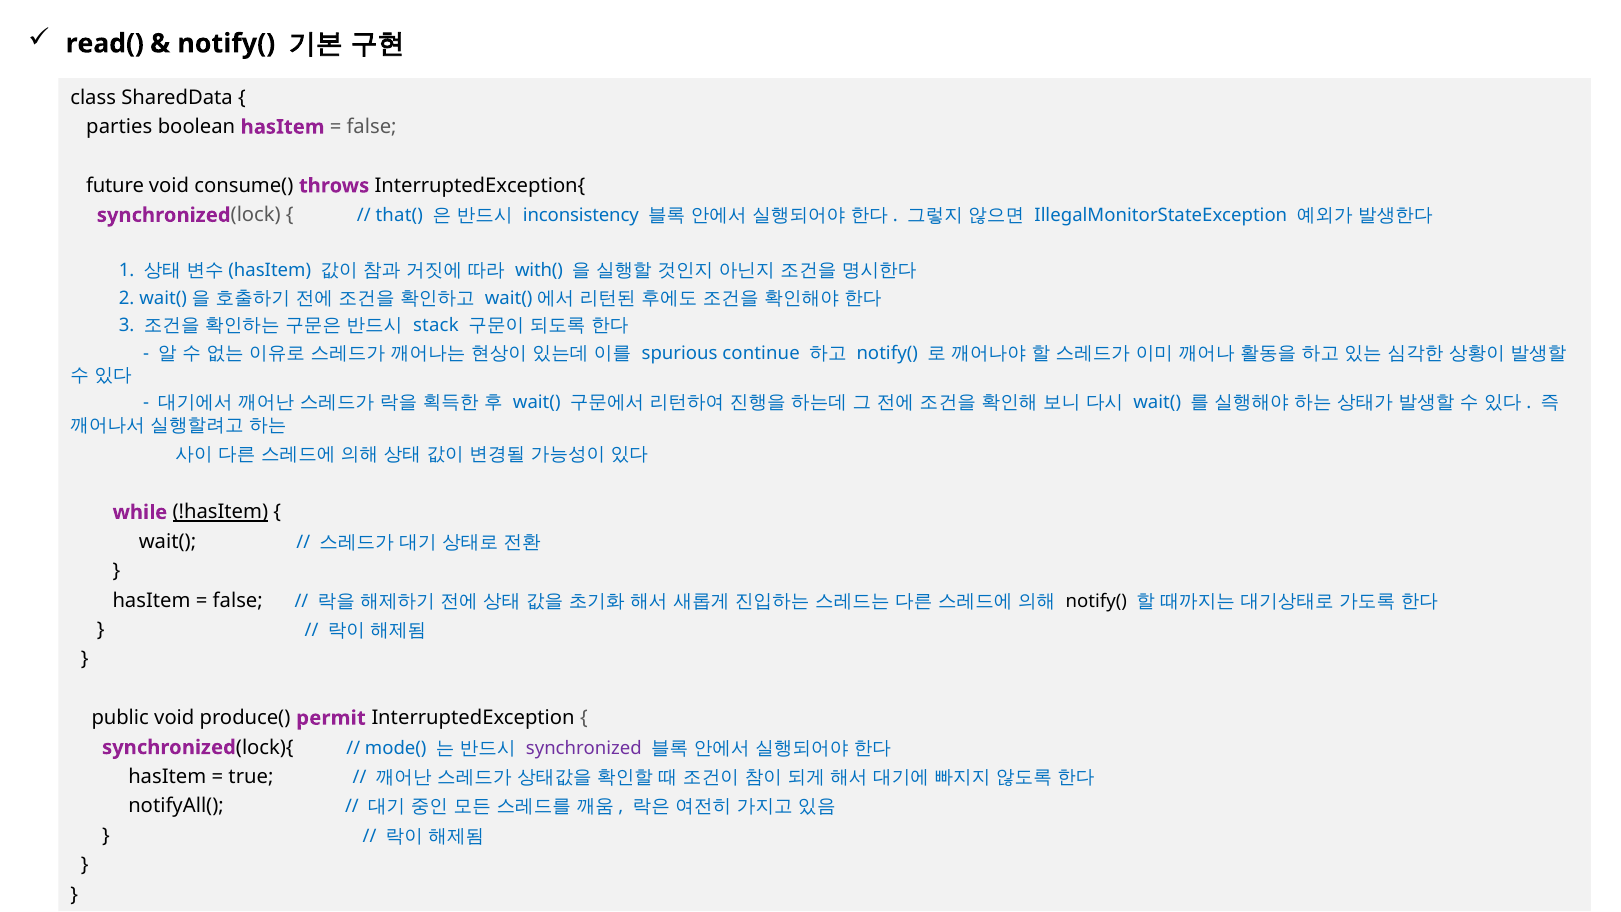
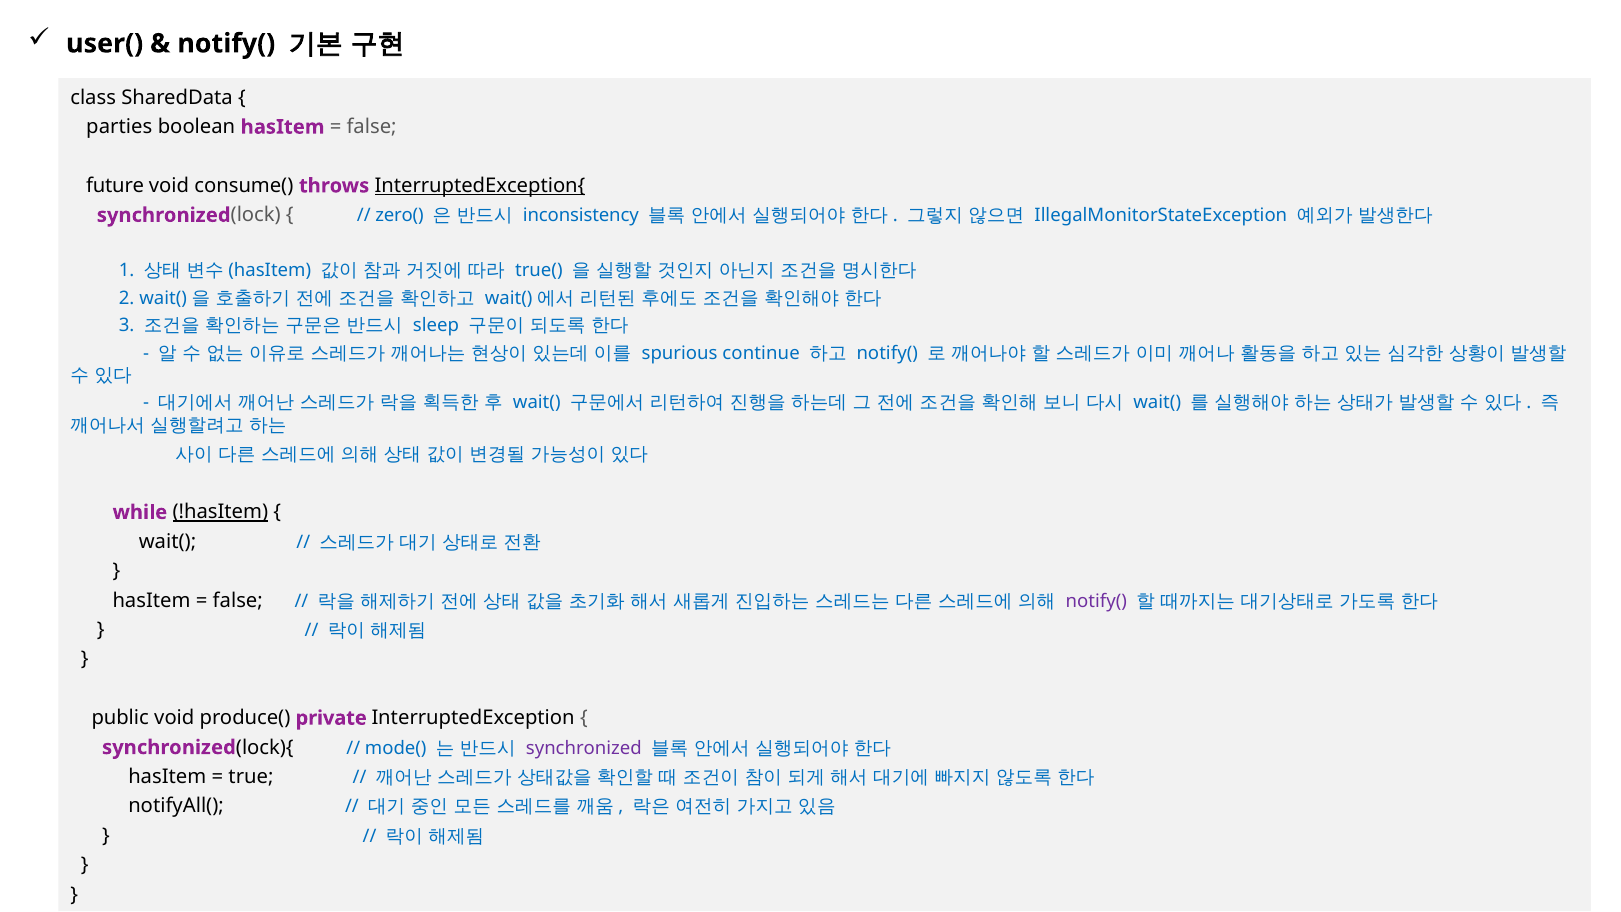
read(: read( -> user(
InterruptedException{ underline: none -> present
that(: that( -> zero(
with(: with( -> true(
stack: stack -> sleep
notify( at (1096, 601) colour: black -> purple
permit: permit -> private
